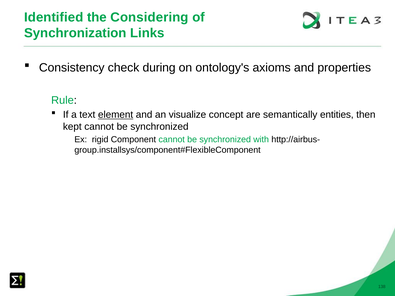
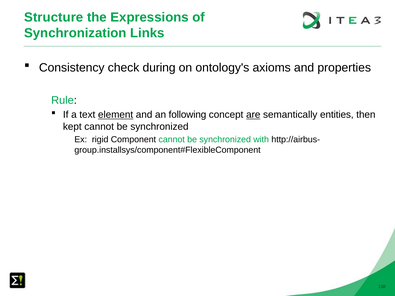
Identified: Identified -> Structure
Considering: Considering -> Expressions
visualize: visualize -> following
are underline: none -> present
